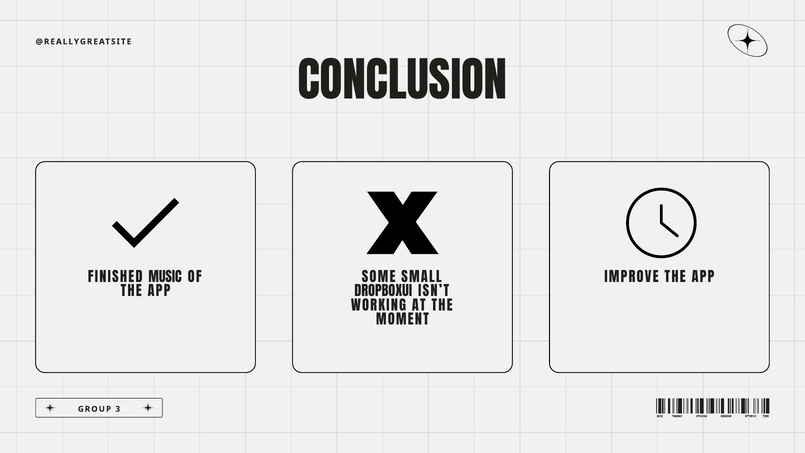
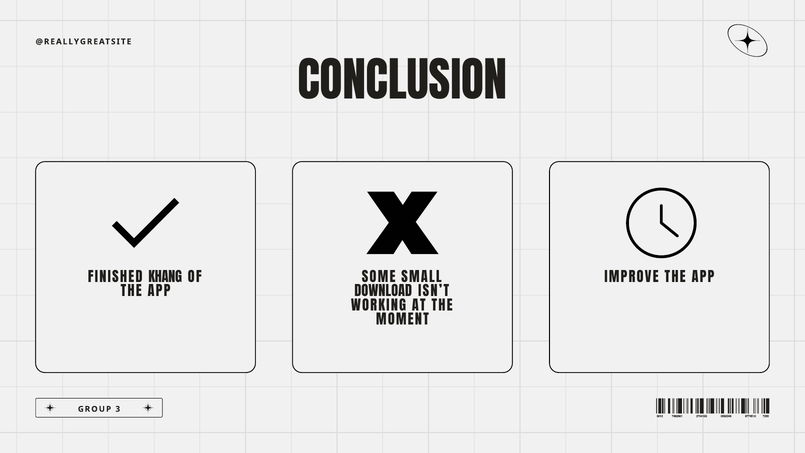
MUSIC: MUSIC -> KHANG
DROPBOXUI: DROPBOXUI -> DOWNLOAD
